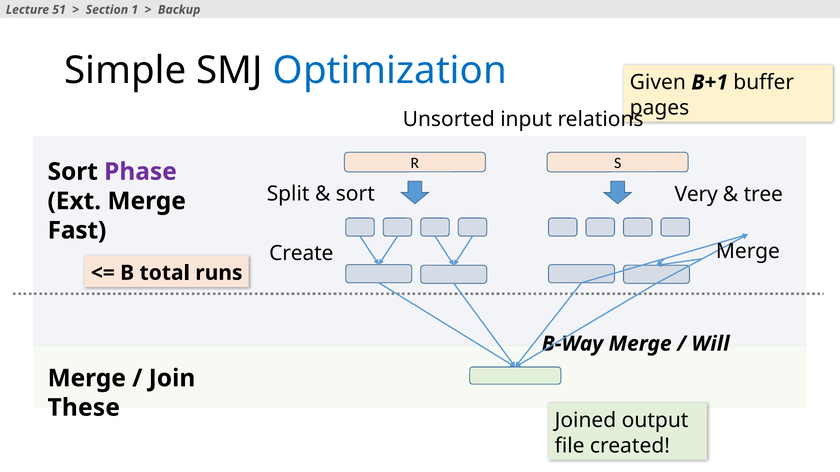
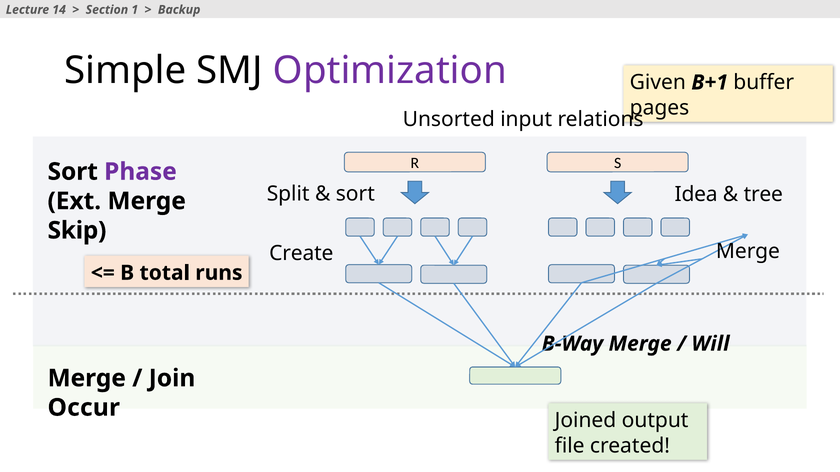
51: 51 -> 14
Optimization colour: blue -> purple
Very: Very -> Idea
Fast: Fast -> Skip
These: These -> Occur
